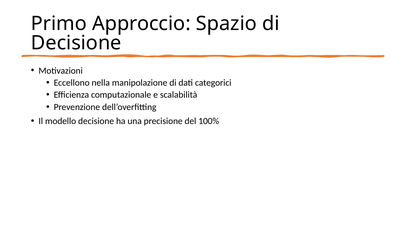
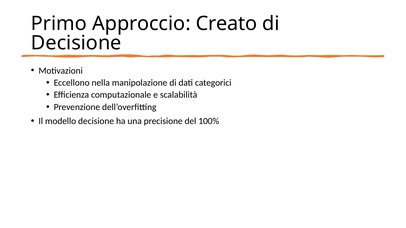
Spazio: Spazio -> Creato
